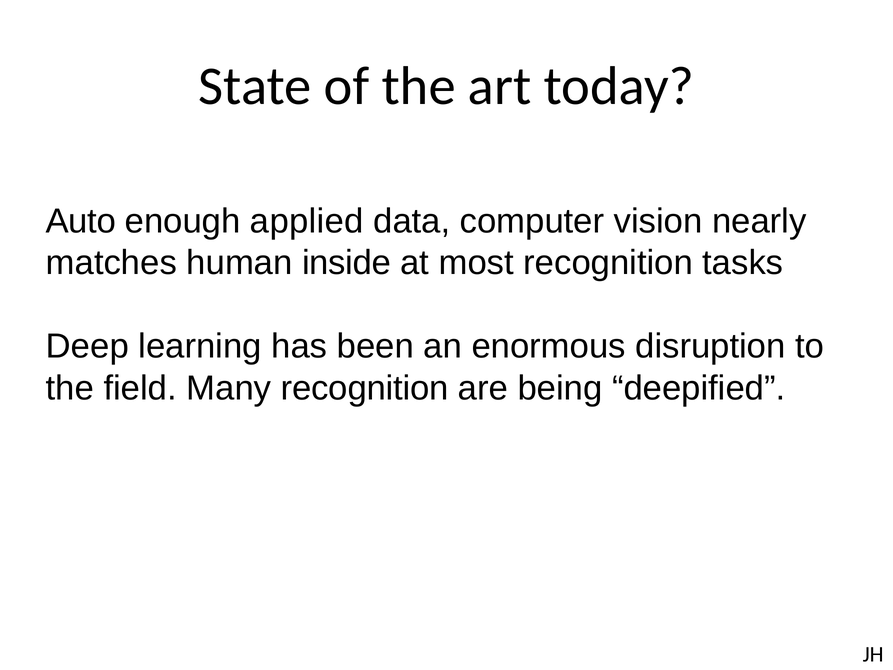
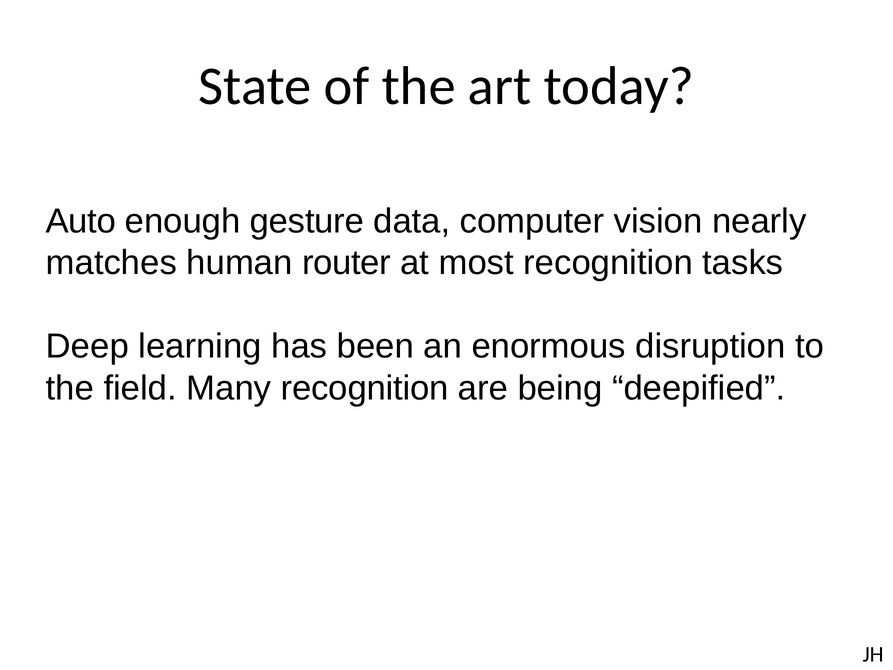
applied: applied -> gesture
inside: inside -> router
